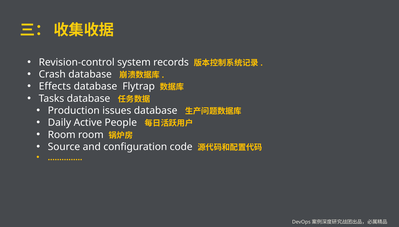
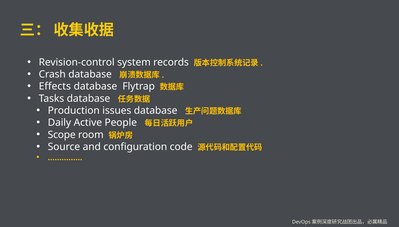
Room at (62, 135): Room -> Scope
